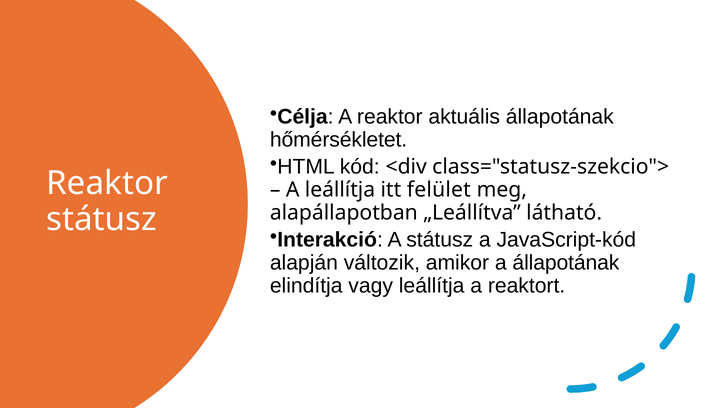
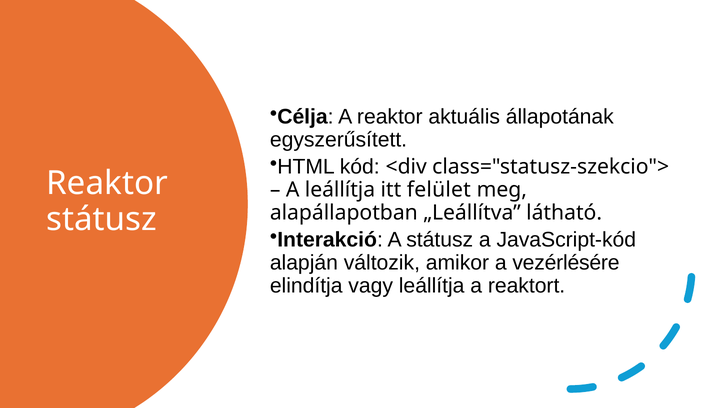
hőmérsékletet: hőmérsékletet -> egyszerűsített
a állapotának: állapotának -> vezérlésére
